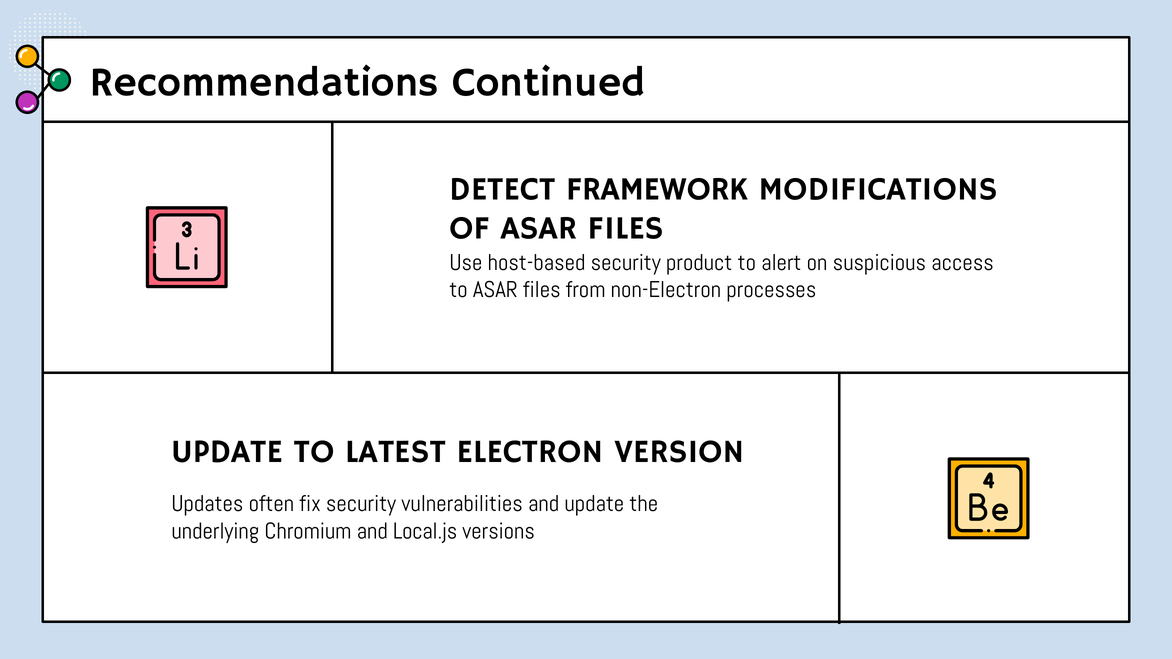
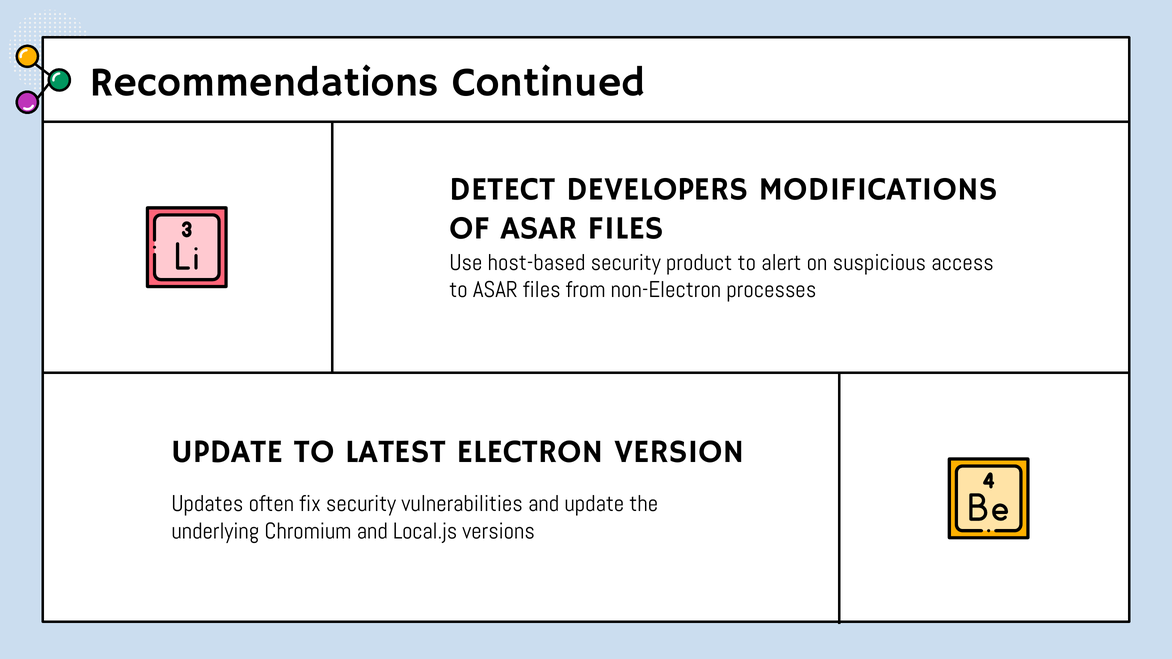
FRAMEWORK: FRAMEWORK -> DEVELOPERS
